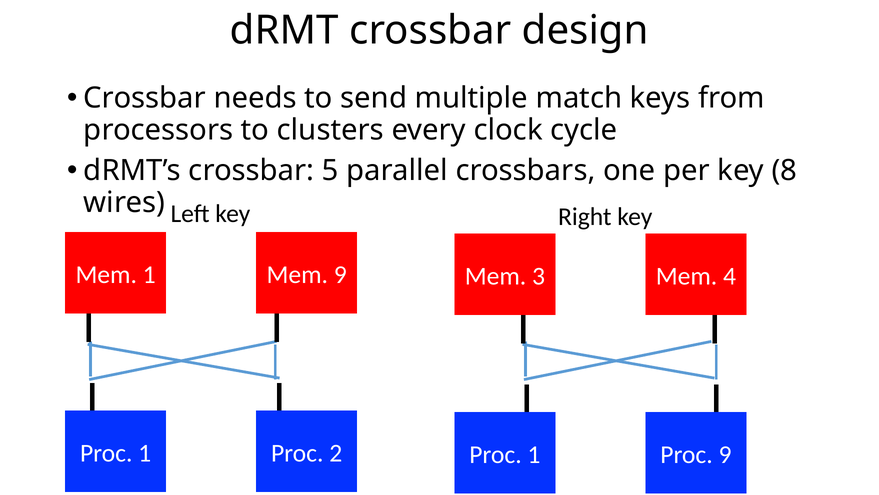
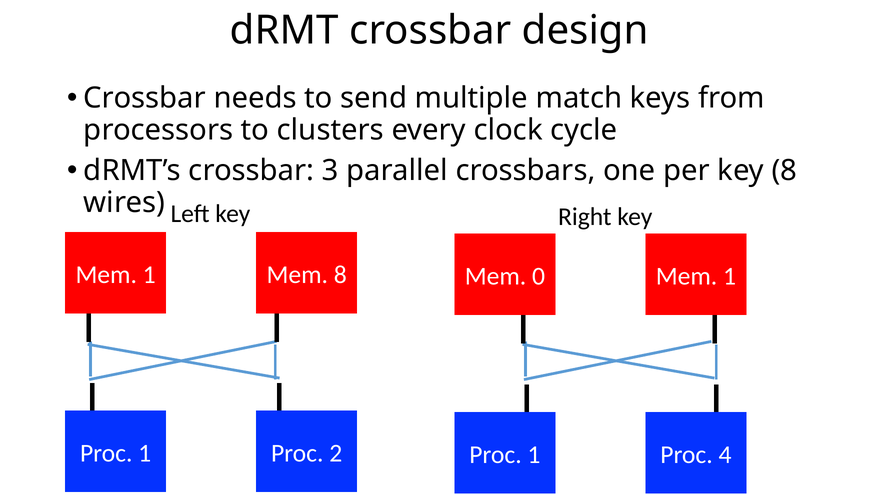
5: 5 -> 3
Mem 9: 9 -> 8
3: 3 -> 0
4 at (730, 276): 4 -> 1
Proc 9: 9 -> 4
